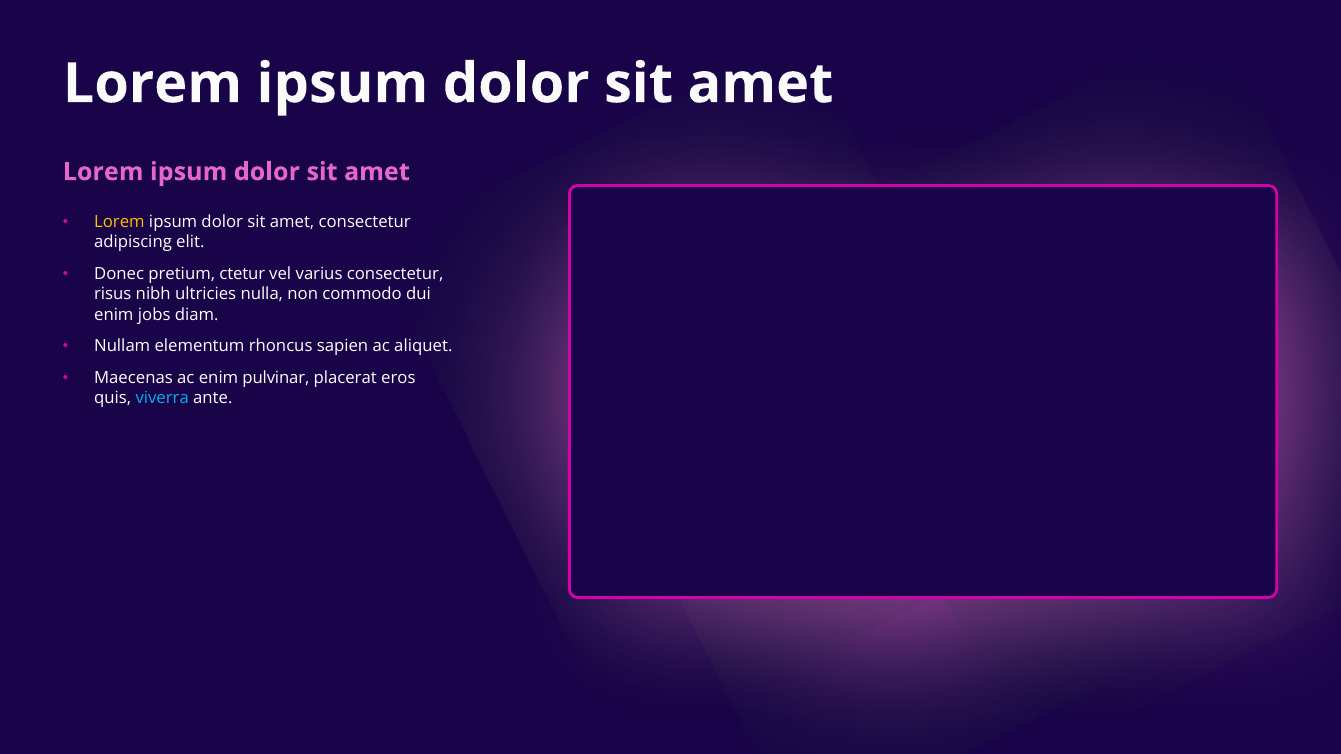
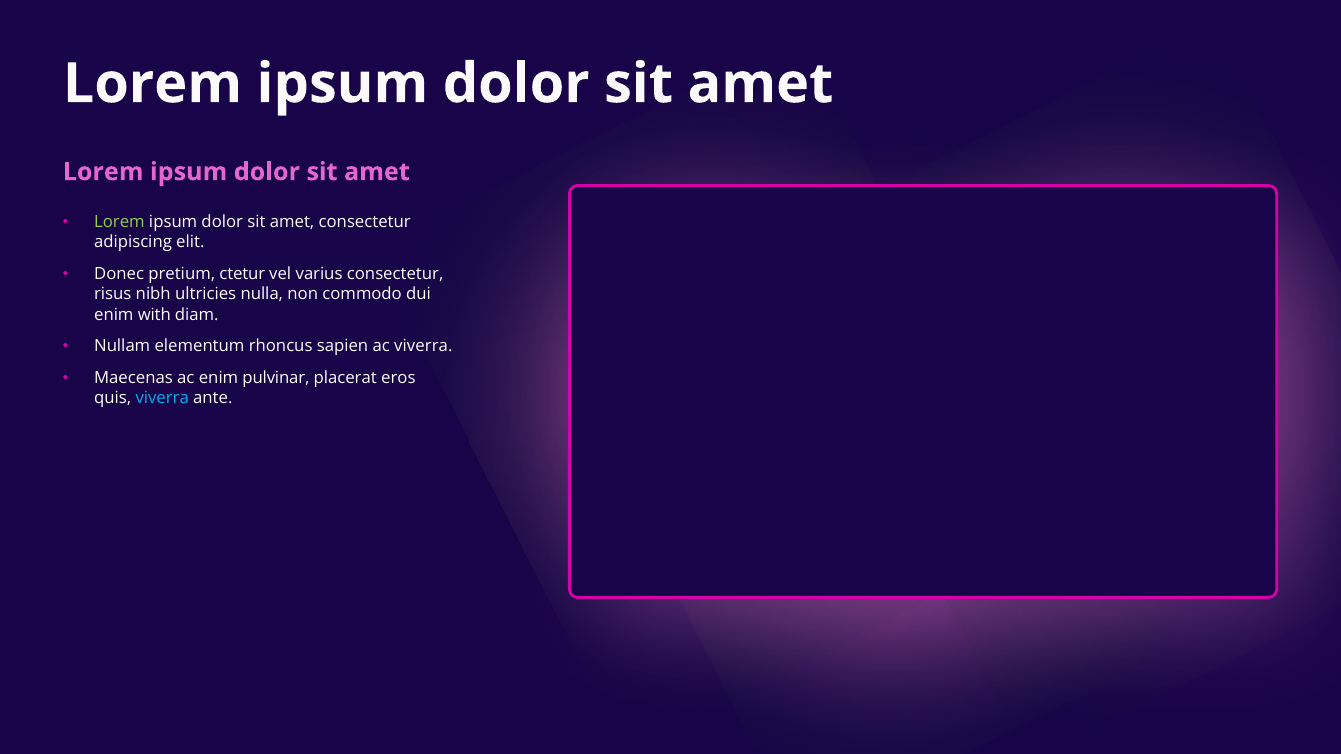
Lorem at (119, 222) colour: yellow -> light green
jobs: jobs -> with
ac aliquet: aliquet -> viverra
